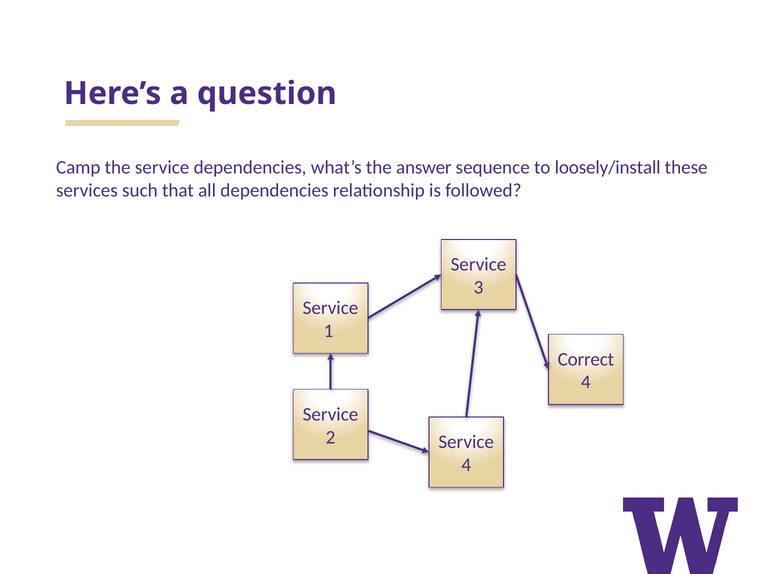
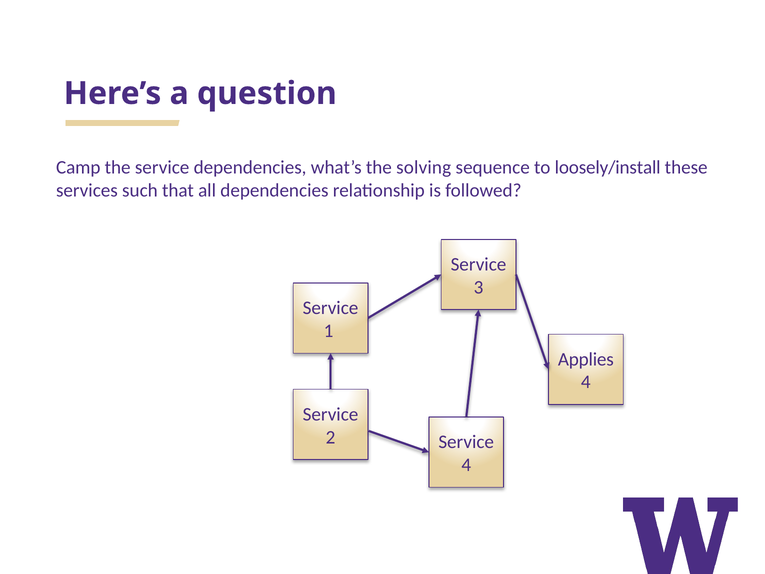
answer: answer -> solving
Correct: Correct -> Applies
